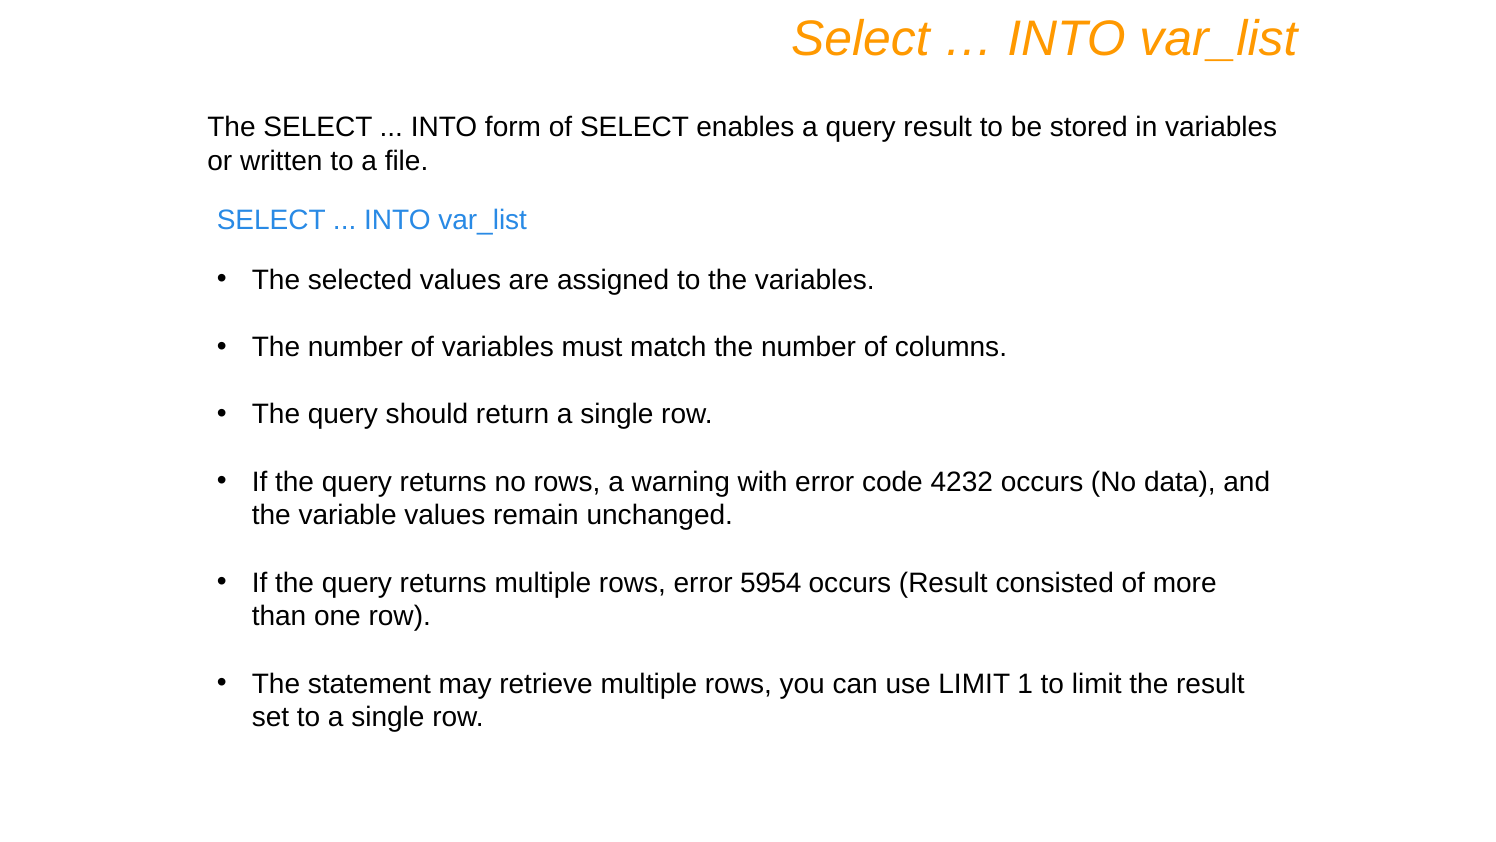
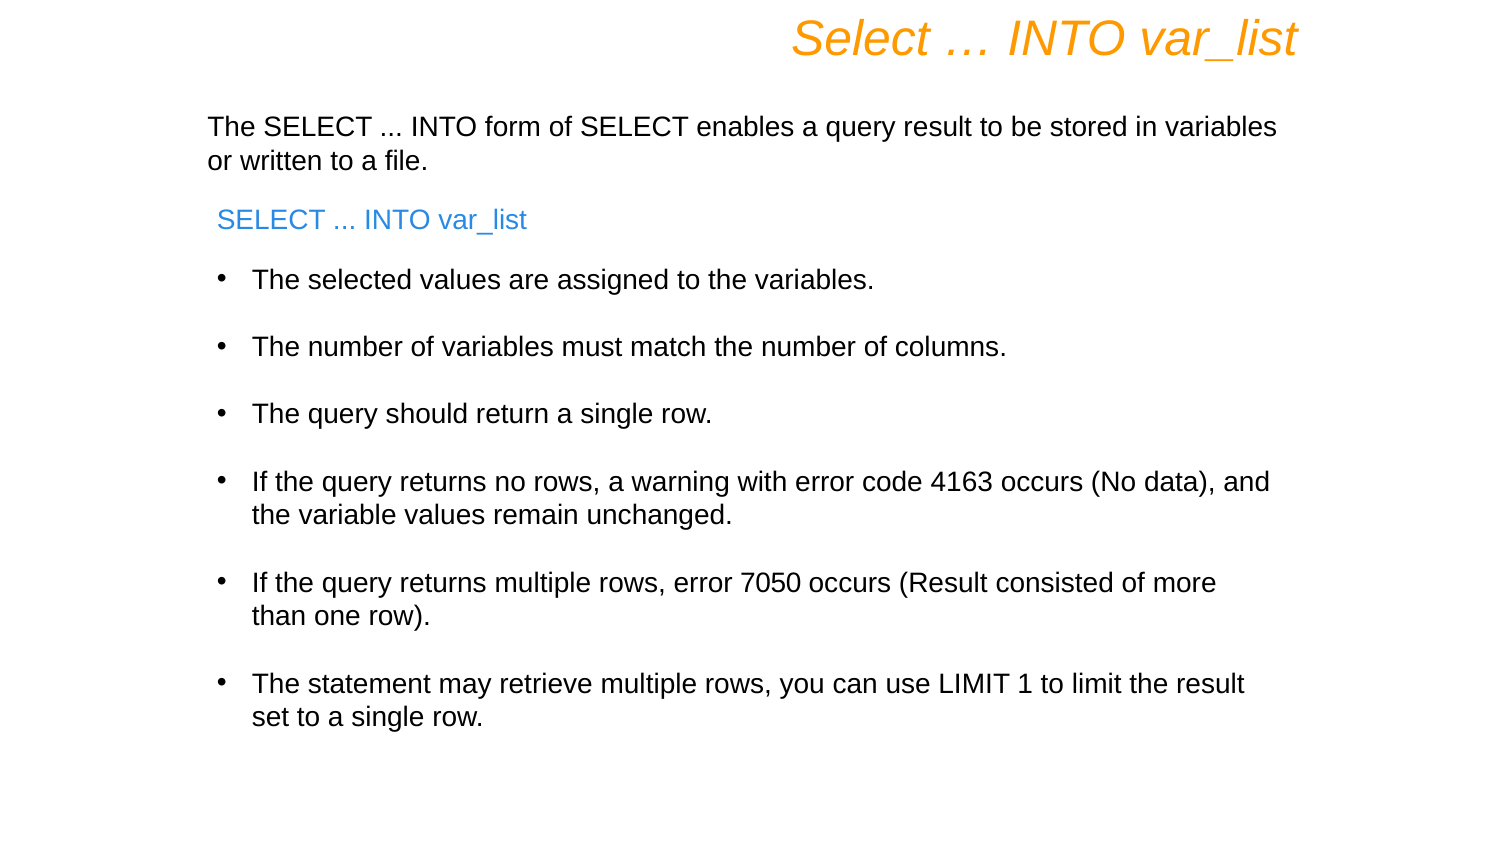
4232: 4232 -> 4163
5954: 5954 -> 7050
